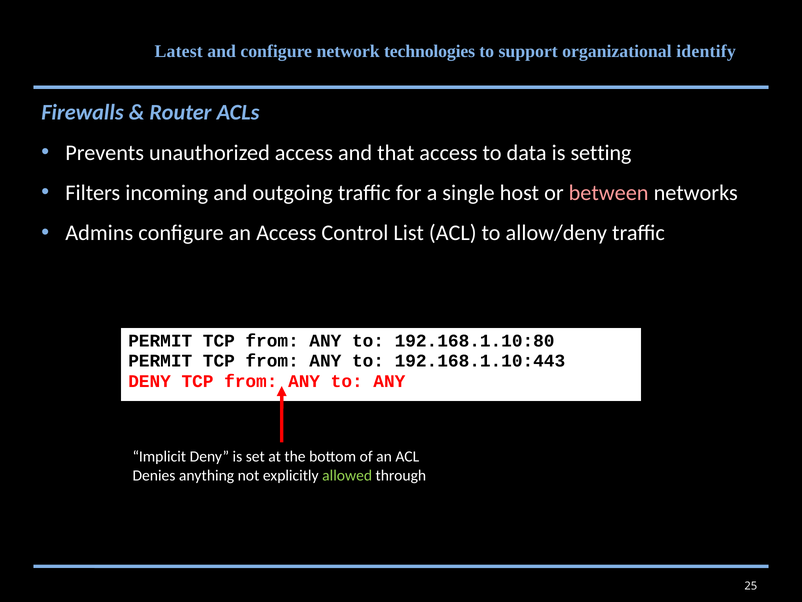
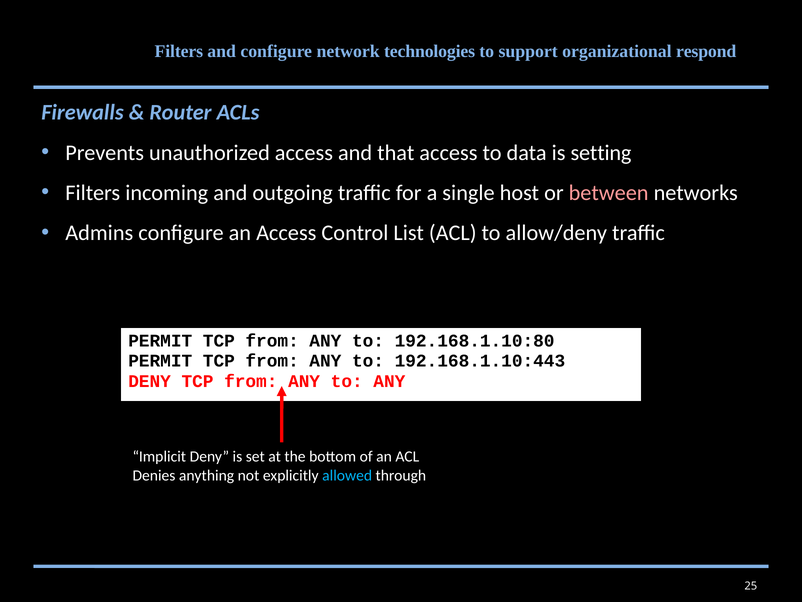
Latest at (179, 51): Latest -> Filters
identify: identify -> respond
allowed colour: light green -> light blue
